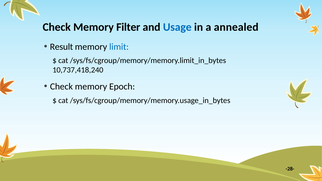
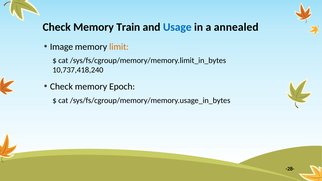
Filter: Filter -> Train
Result: Result -> Image
limit colour: blue -> orange
